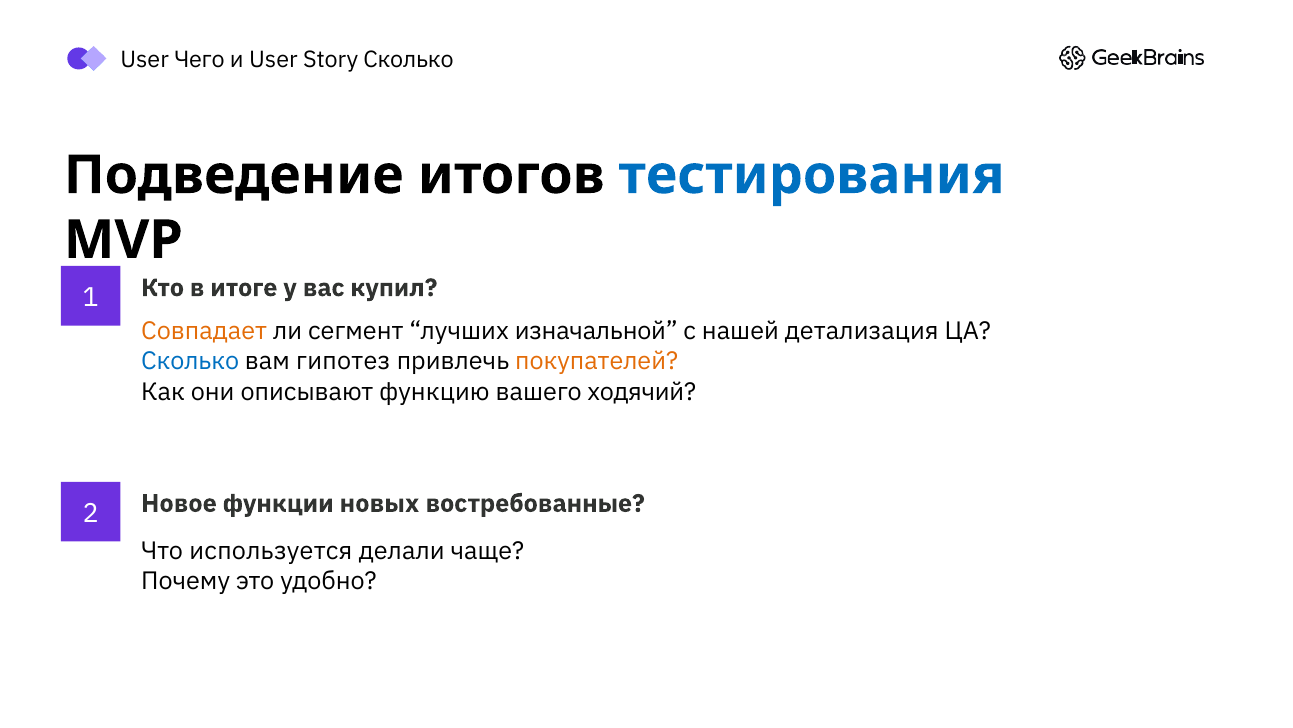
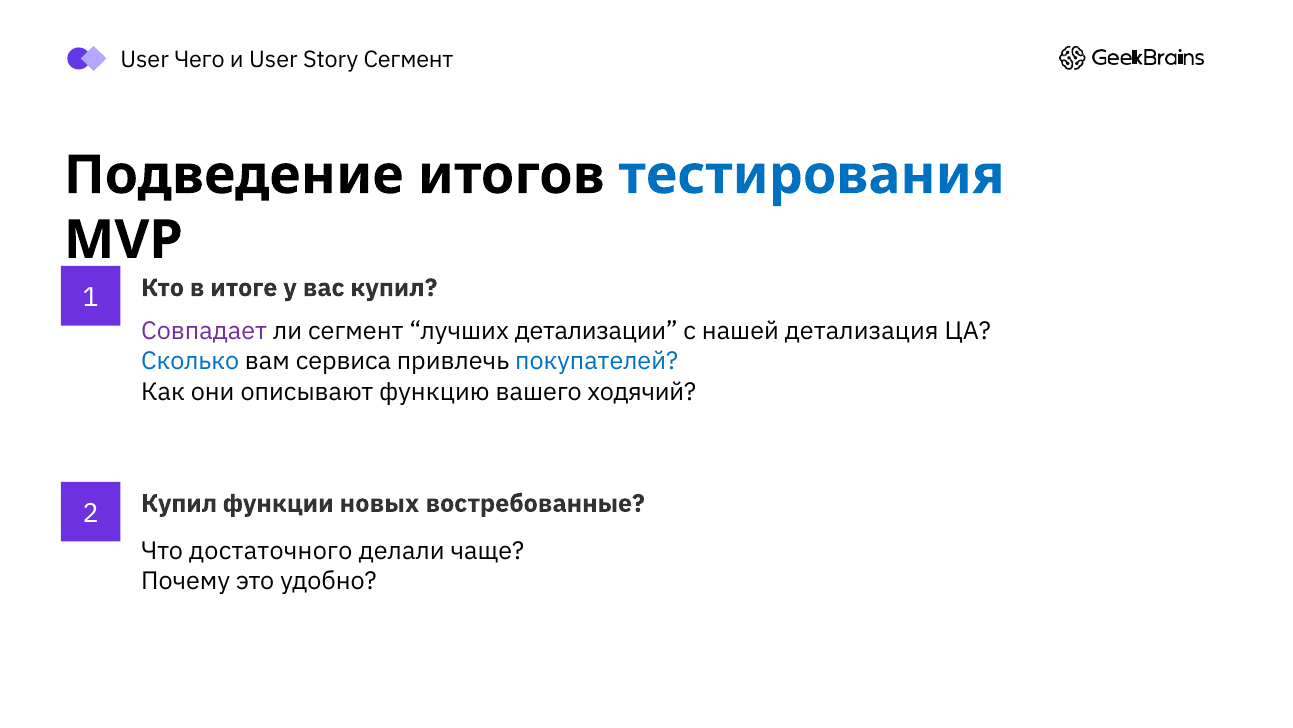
Story Сколько: Сколько -> Сегмент
Совпадает colour: orange -> purple
изначальной: изначальной -> детализации
гипотез: гипотез -> сервиса
покупателей colour: orange -> blue
2 Новое: Новое -> Купил
используется: используется -> достаточного
